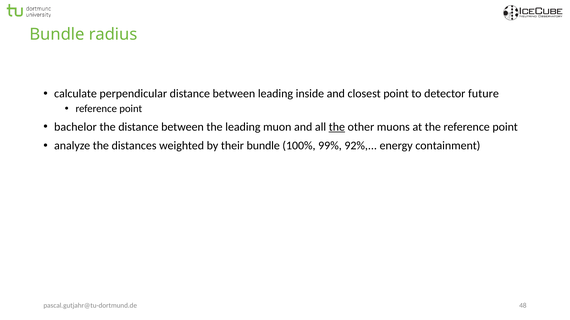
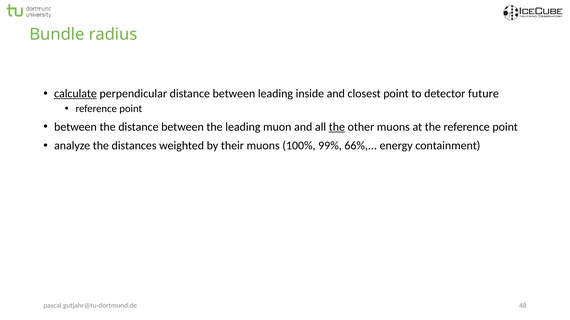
calculate underline: none -> present
bachelor at (75, 127): bachelor -> between
their bundle: bundle -> muons
92%: 92% -> 66%
